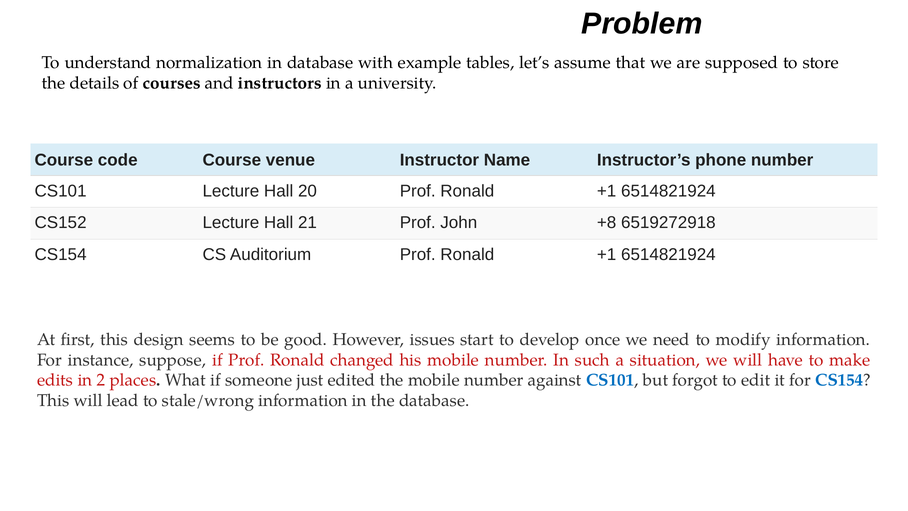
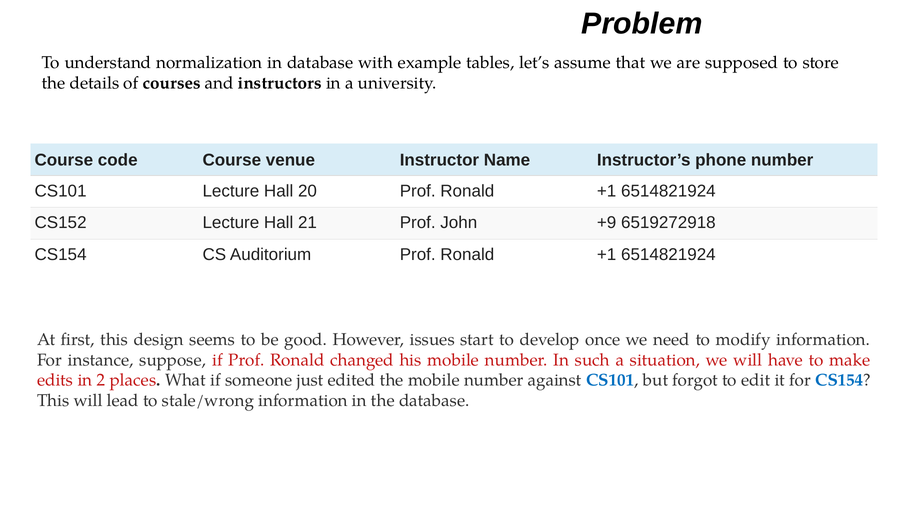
+8: +8 -> +9
